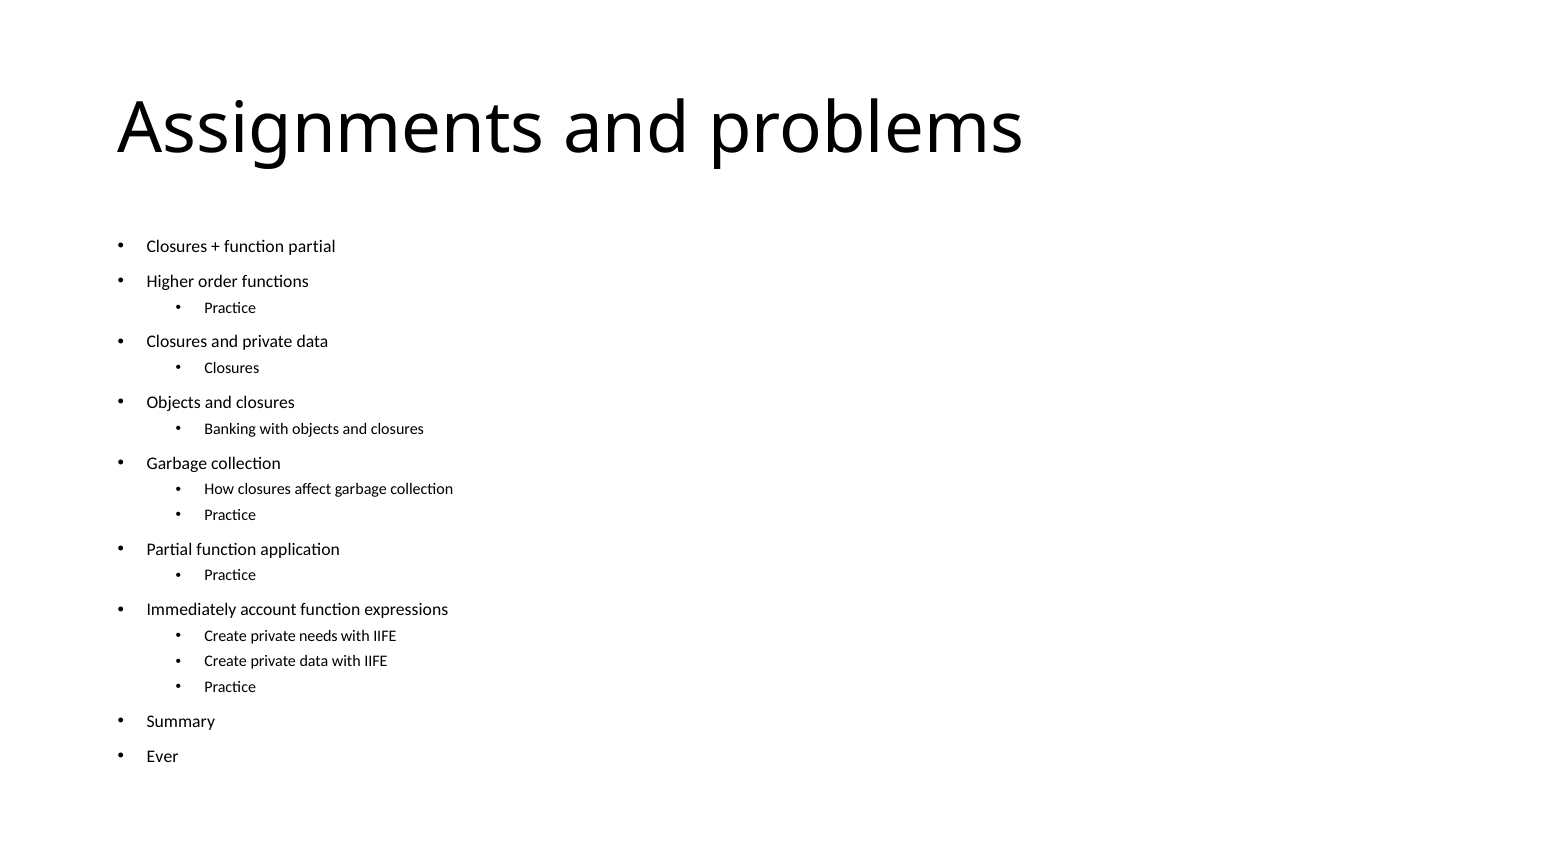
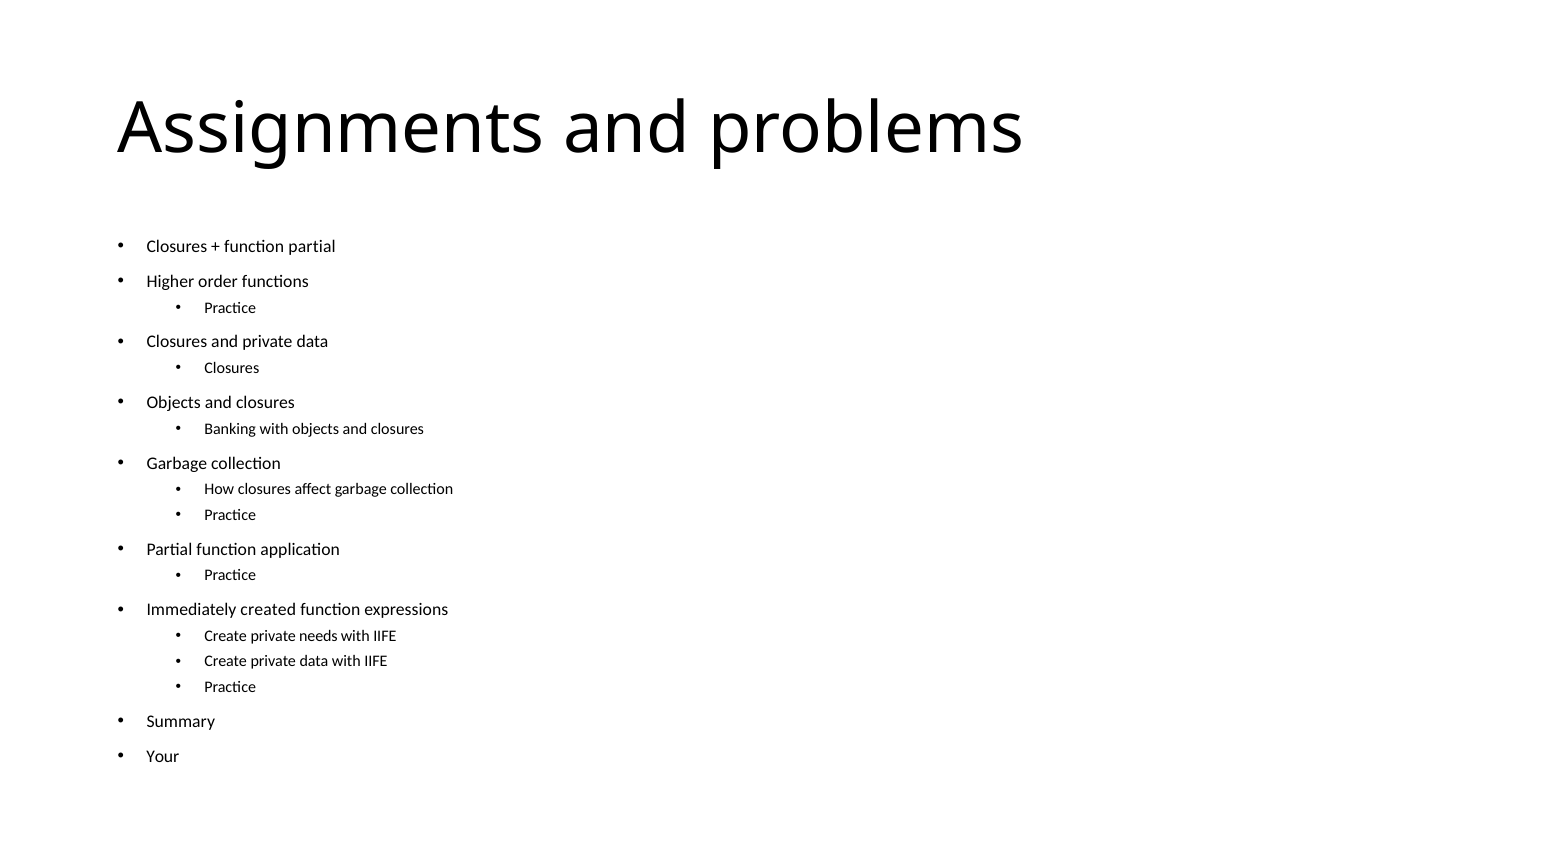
account: account -> created
Ever: Ever -> Your
